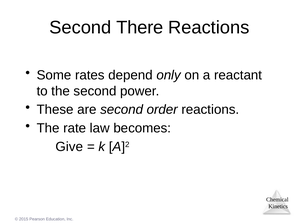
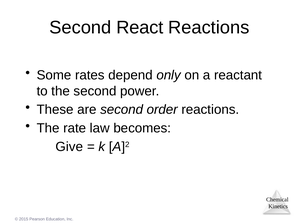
There: There -> React
